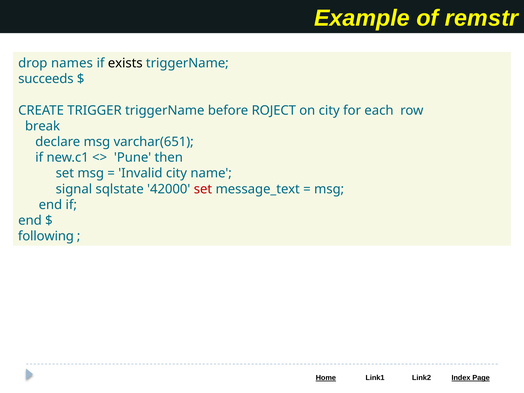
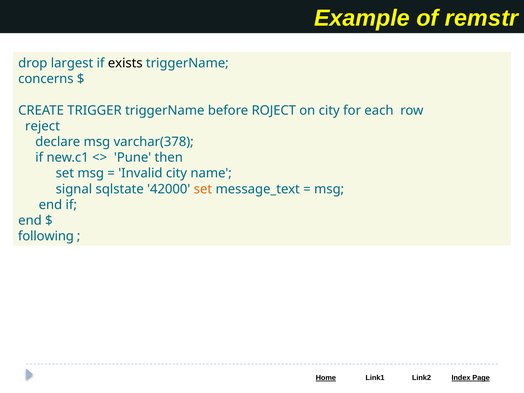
names: names -> largest
succeeds: succeeds -> concerns
break: break -> reject
varchar(651: varchar(651 -> varchar(378
set at (203, 189) colour: red -> orange
